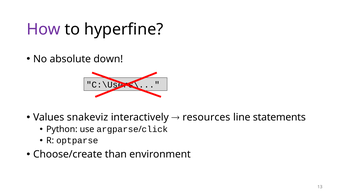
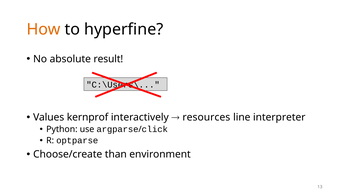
How colour: purple -> orange
down: down -> result
snakeviz: snakeviz -> kernprof
statements: statements -> interpreter
